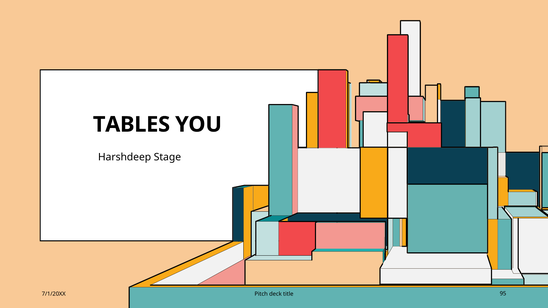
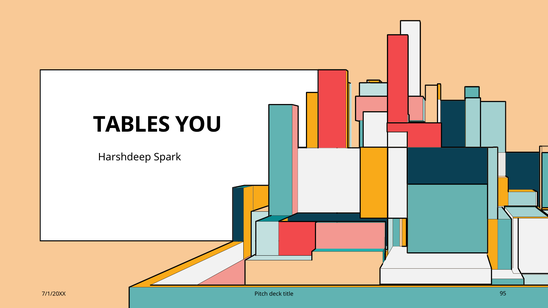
Stage: Stage -> Spark
